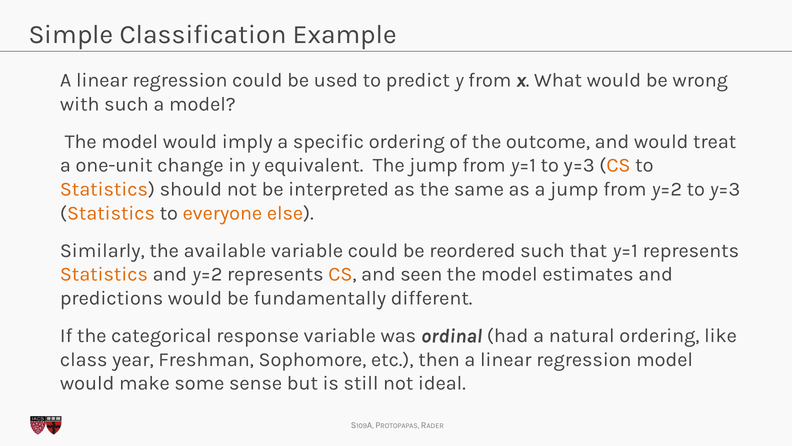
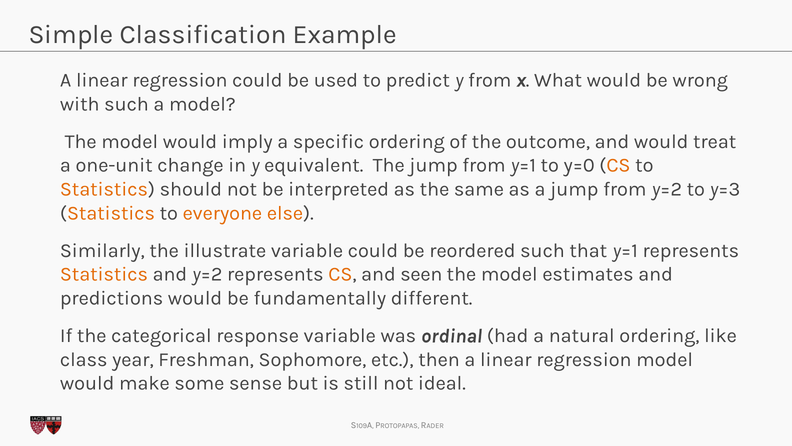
y=1 to y=3: y=3 -> y=0
available: available -> illustrate
